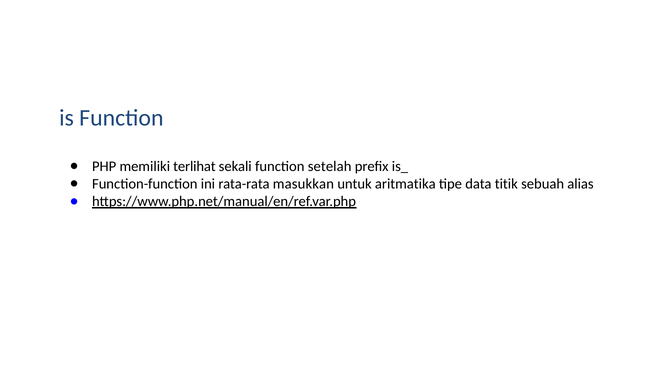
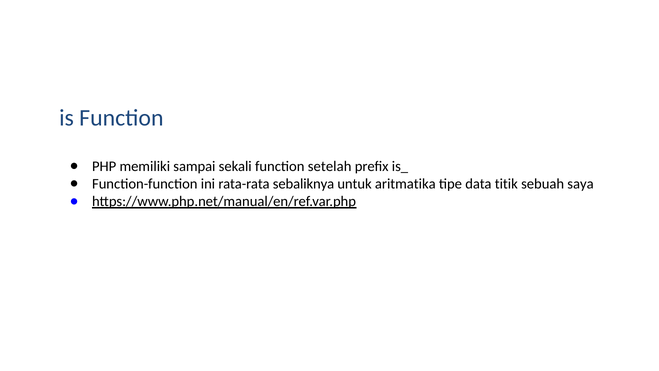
terlihat: terlihat -> sampai
masukkan: masukkan -> sebaliknya
alias: alias -> saya
